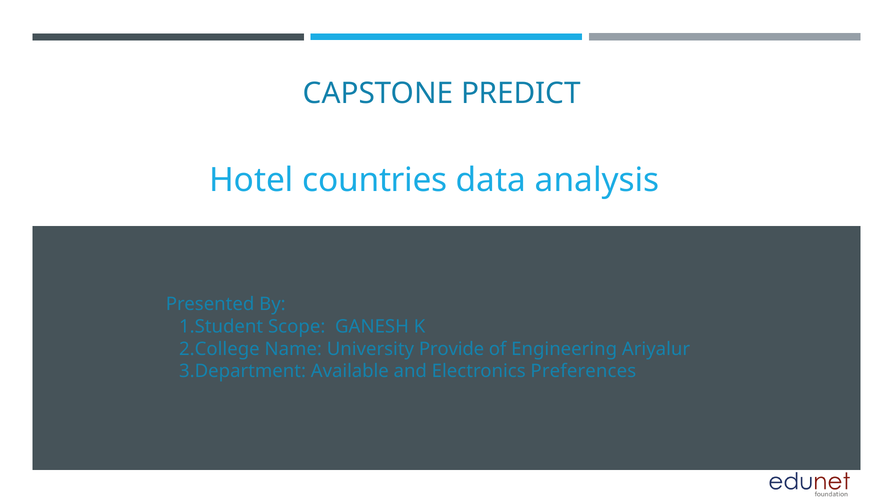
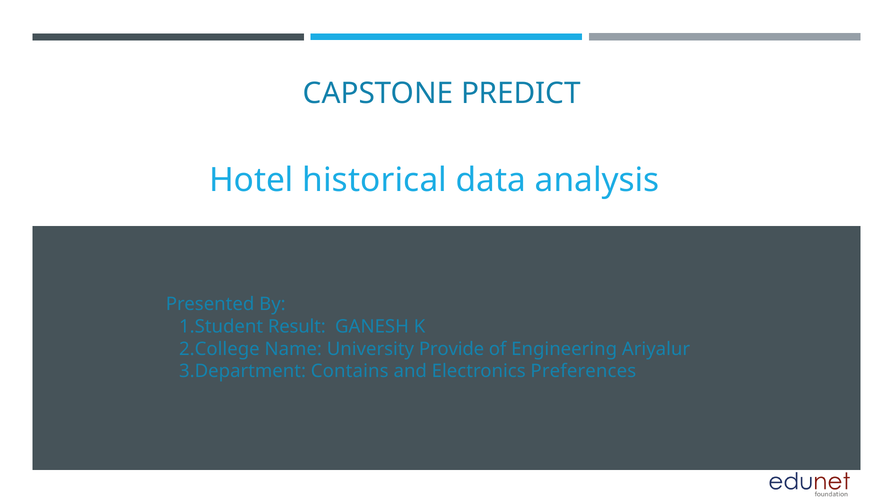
countries: countries -> historical
Scope: Scope -> Result
Available: Available -> Contains
